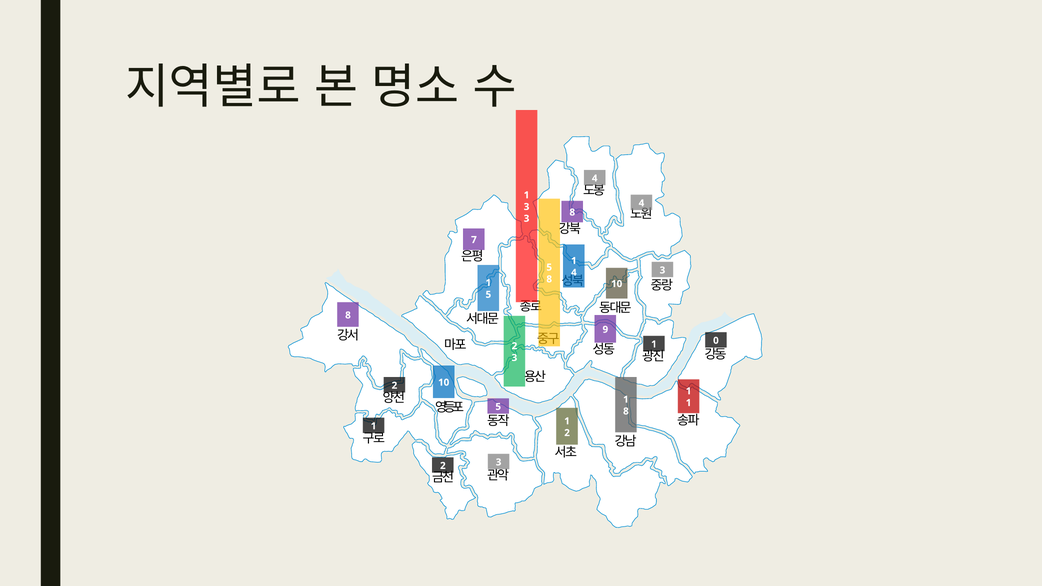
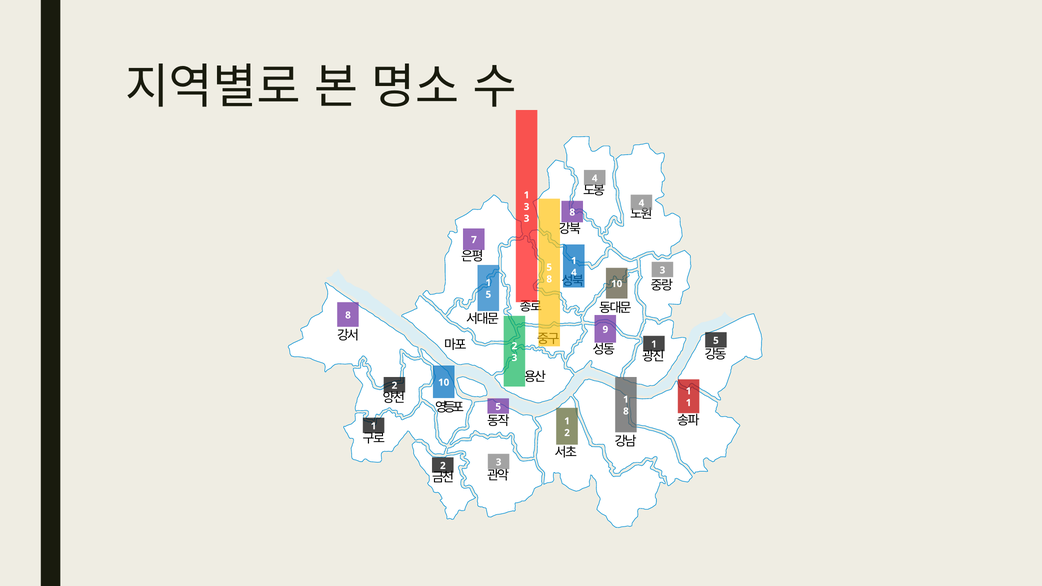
0 at (716, 341): 0 -> 5
